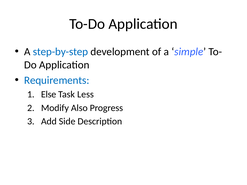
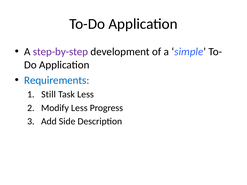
step-by-step colour: blue -> purple
Else: Else -> Still
Modify Also: Also -> Less
